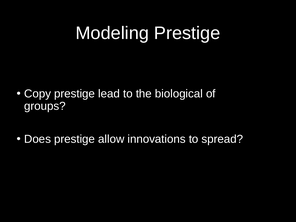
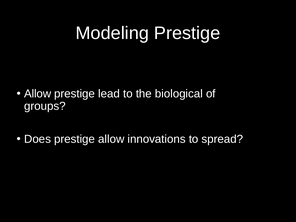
Copy at (38, 94): Copy -> Allow
